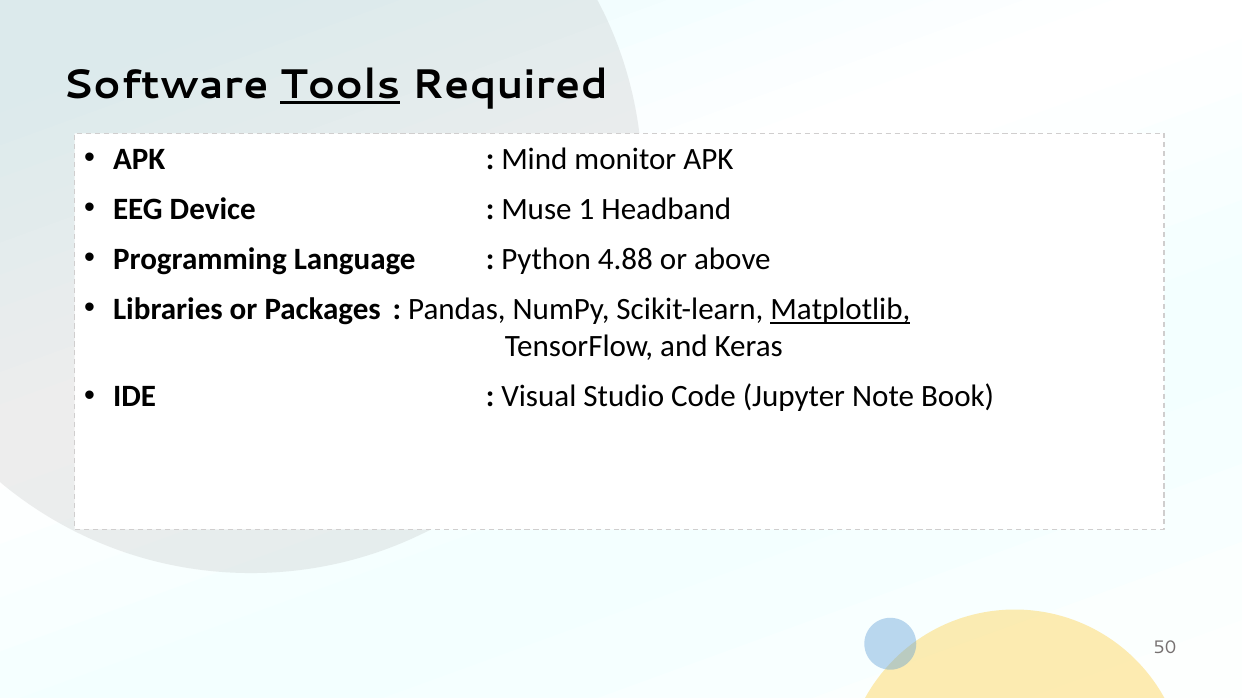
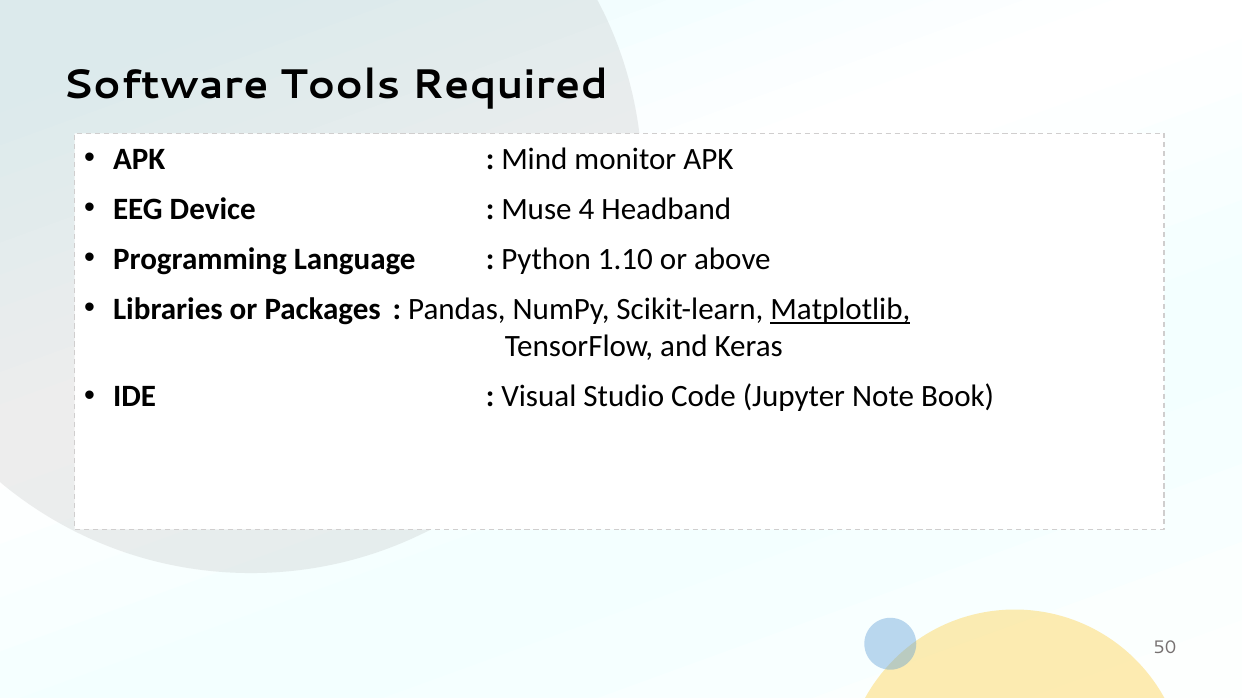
Tools underline: present -> none
1: 1 -> 4
4.88: 4.88 -> 1.10
